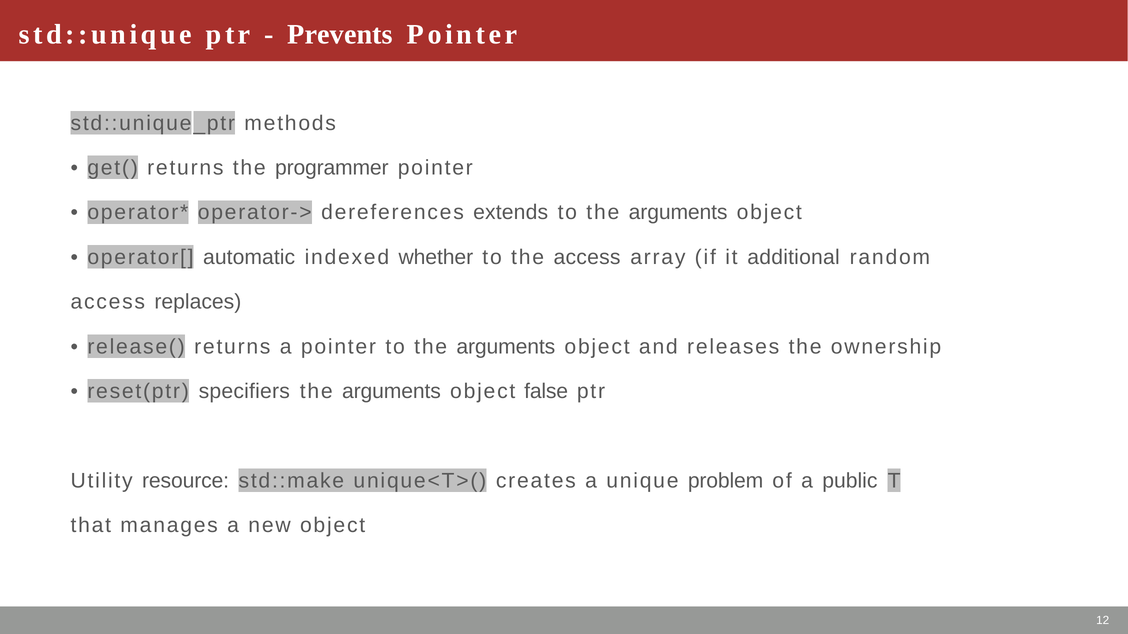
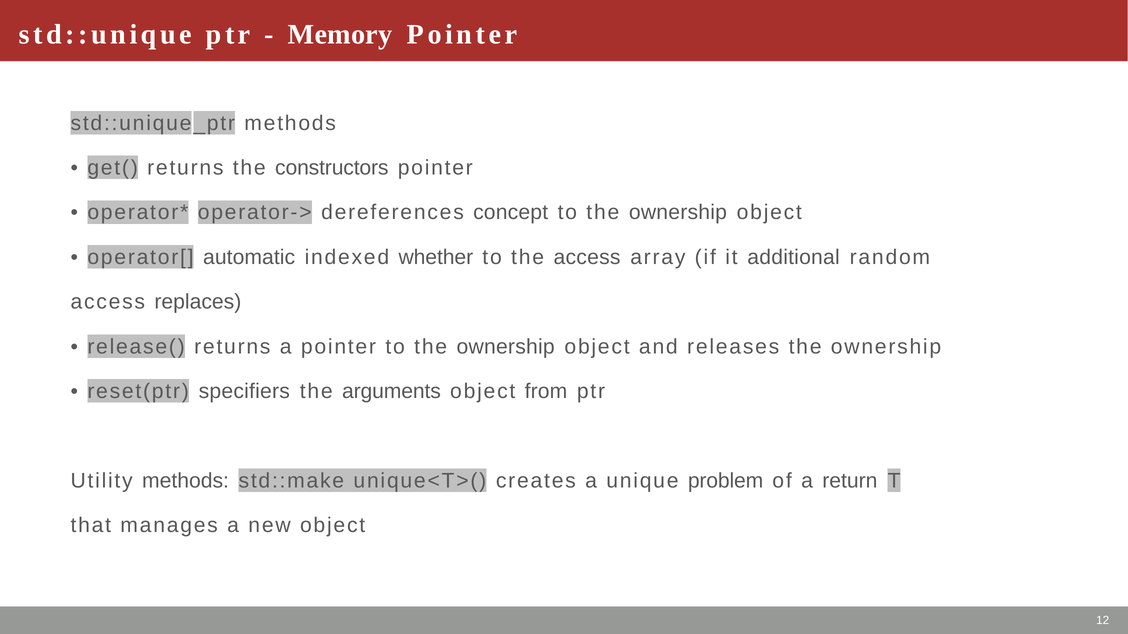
Prevents: Prevents -> Memory
programmer: programmer -> constructors
extends: extends -> concept
arguments at (678, 213): arguments -> ownership
pointer to the arguments: arguments -> ownership
false: false -> from
Utility resource: resource -> methods
public: public -> return
